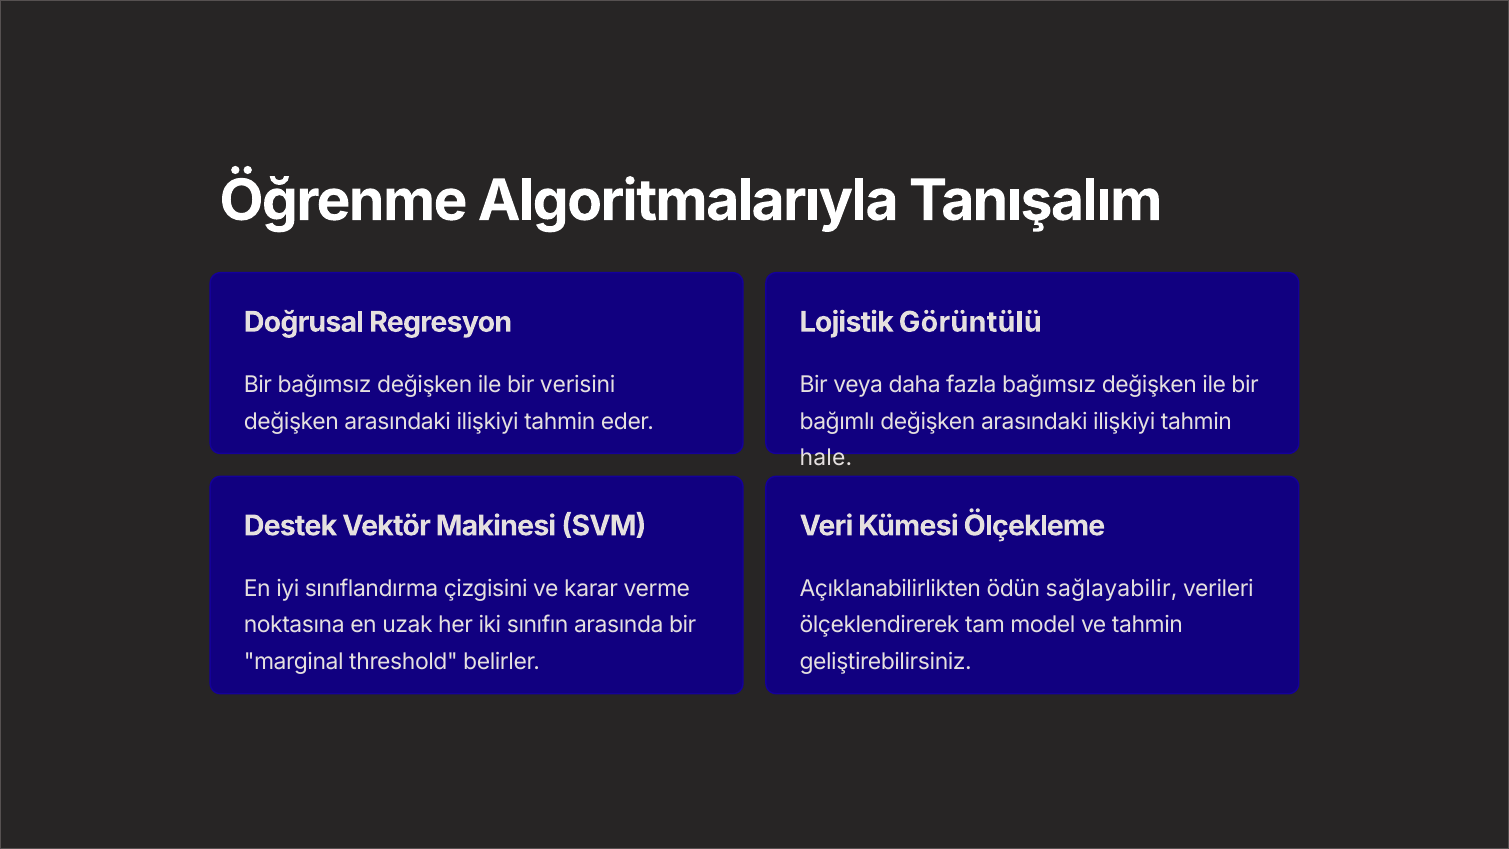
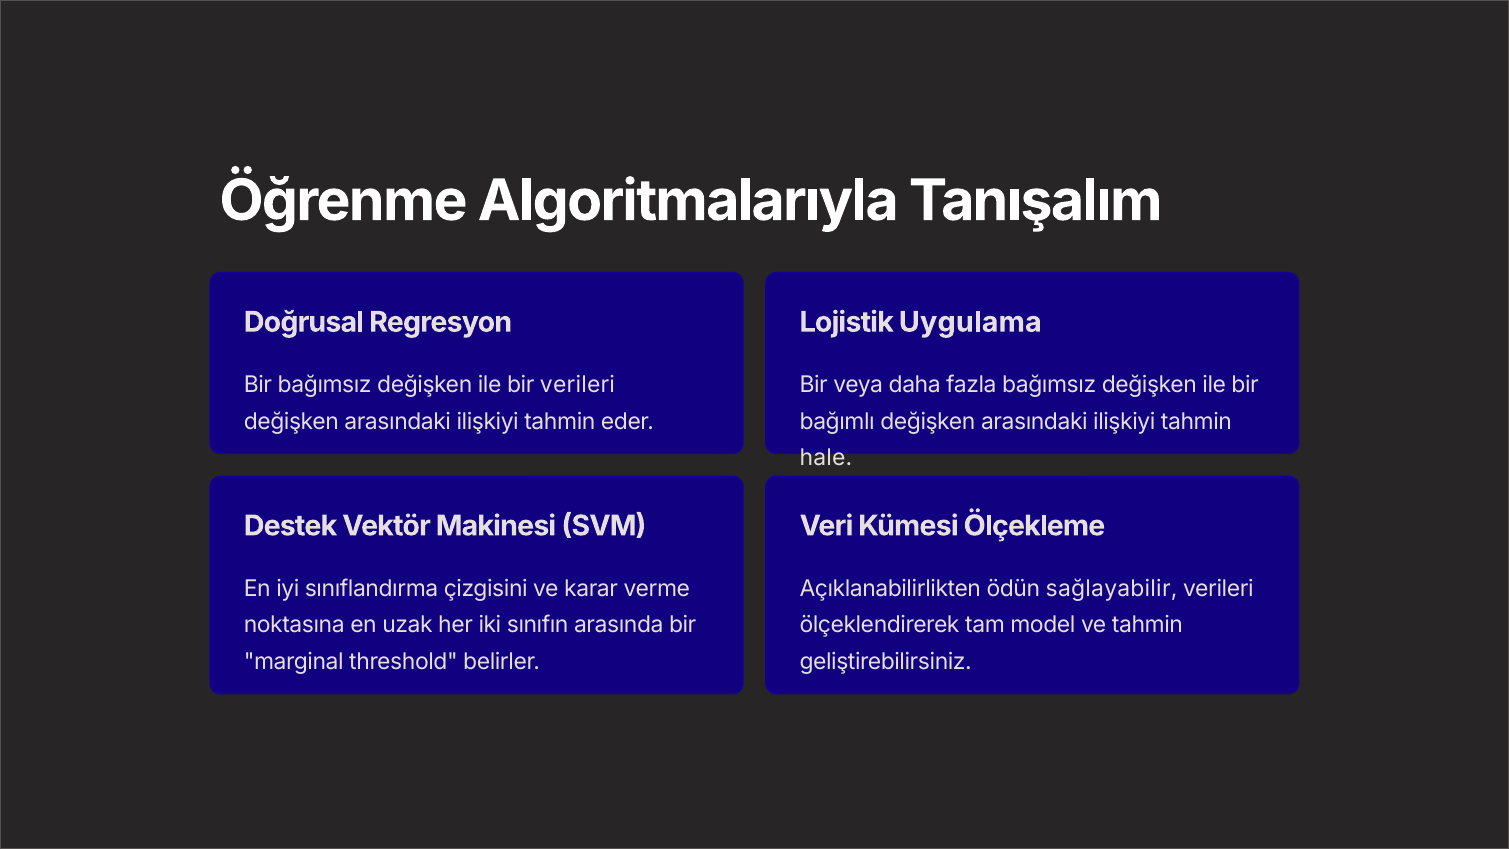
Görüntülü: Görüntülü -> Uygulama
bir verisini: verisini -> verileri
